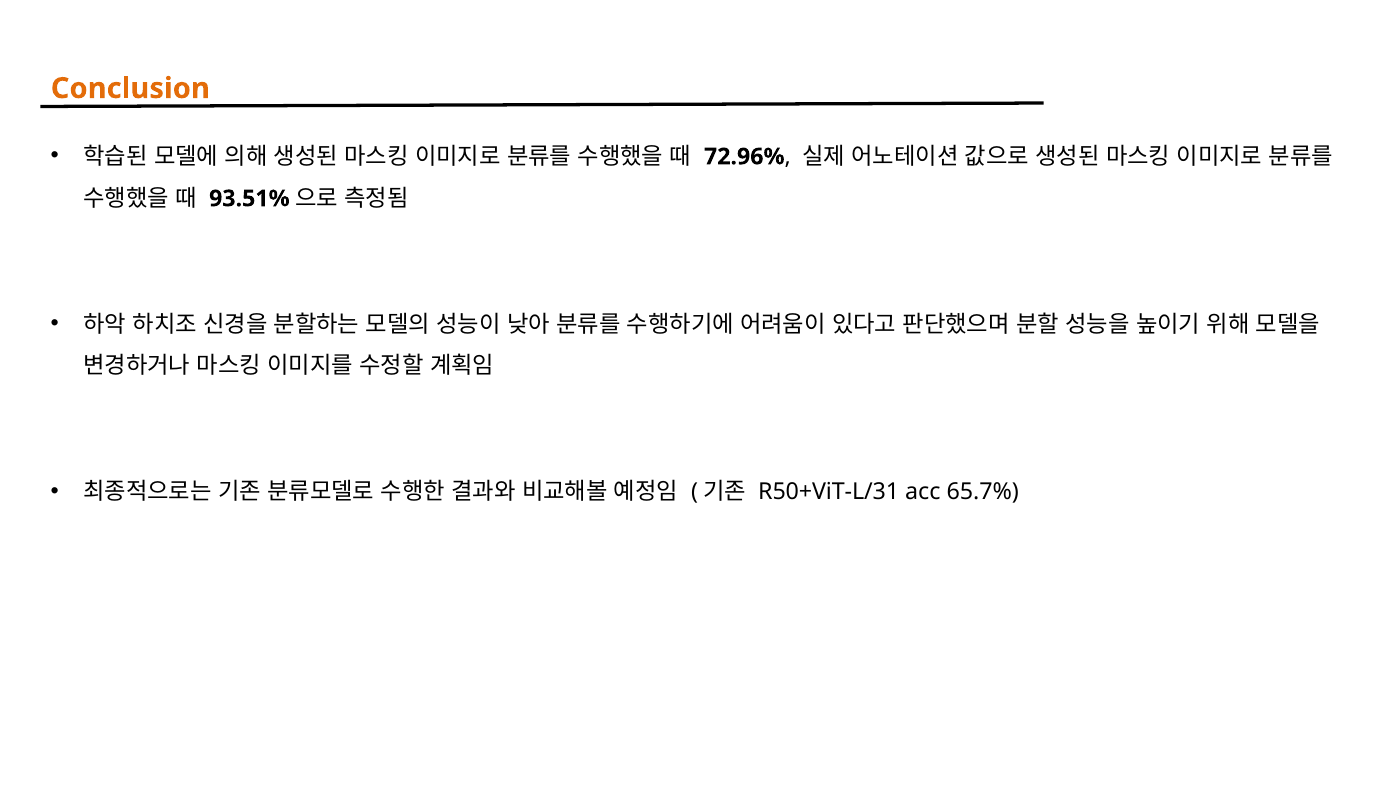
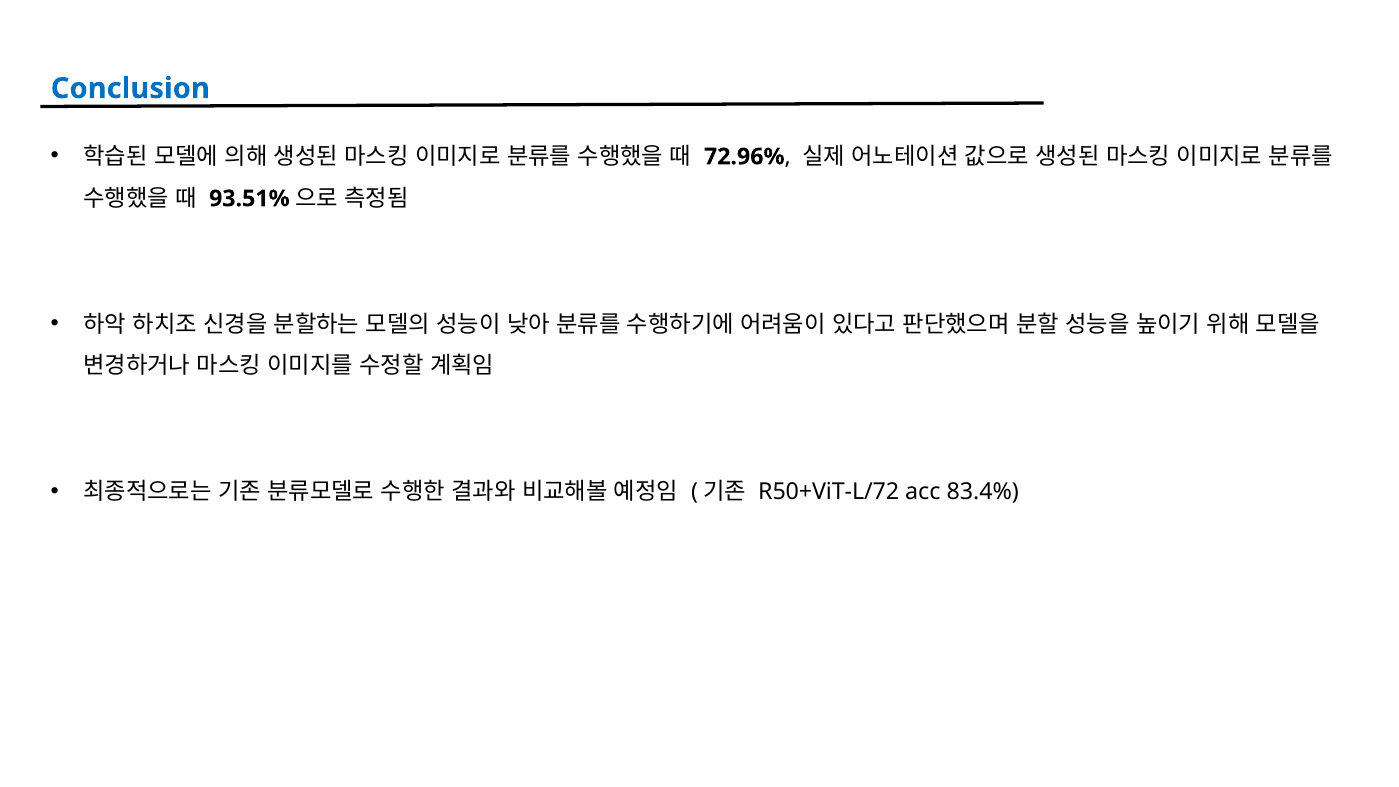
Conclusion colour: orange -> blue
R50+ViT-L/31: R50+ViT-L/31 -> R50+ViT-L/72
65.7%: 65.7% -> 83.4%
